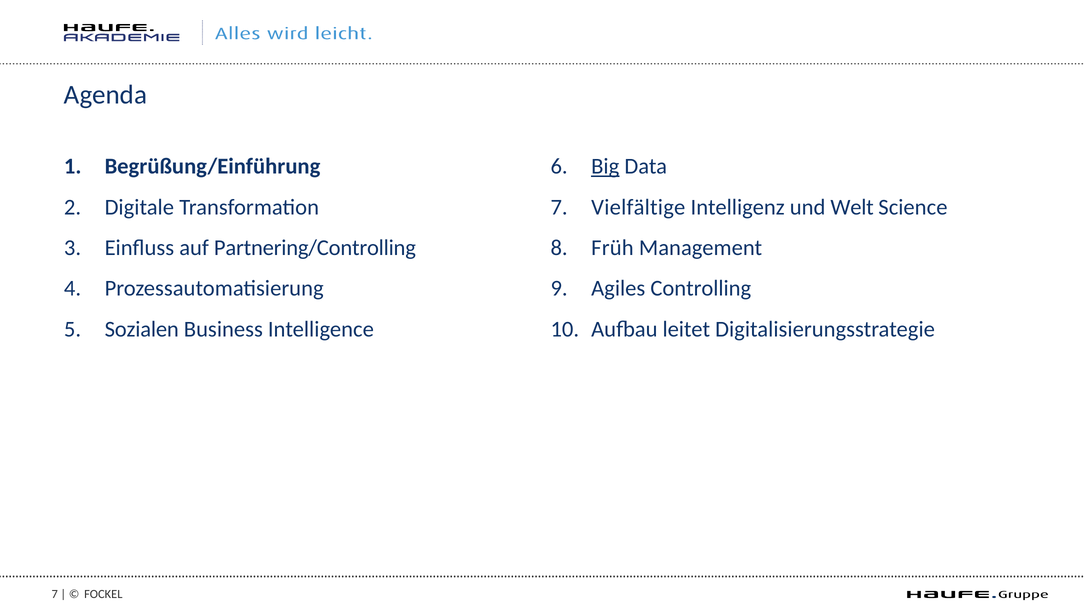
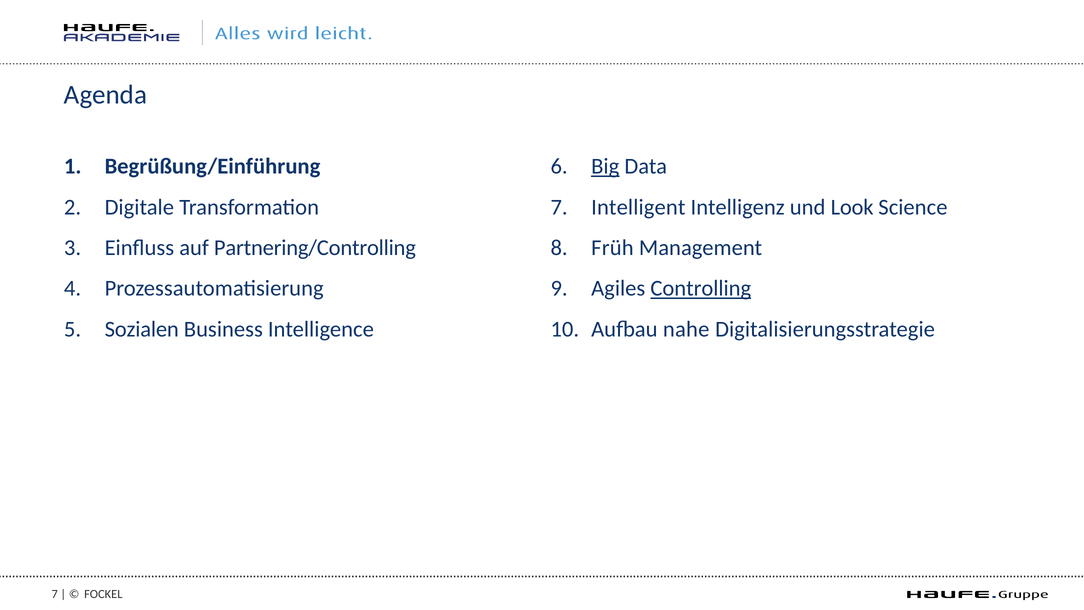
Vielfältige: Vielfältige -> Intelligent
Welt: Welt -> Look
Controlling underline: none -> present
leitet: leitet -> nahe
